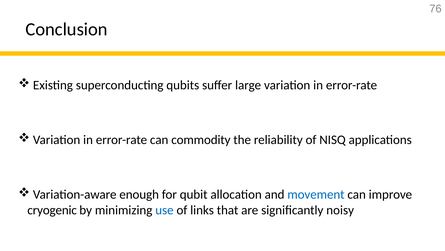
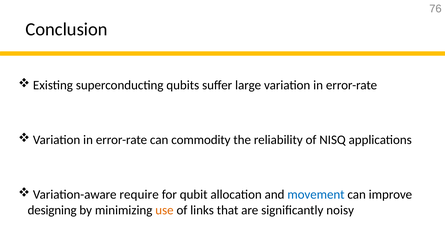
enough: enough -> require
cryogenic: cryogenic -> designing
use colour: blue -> orange
